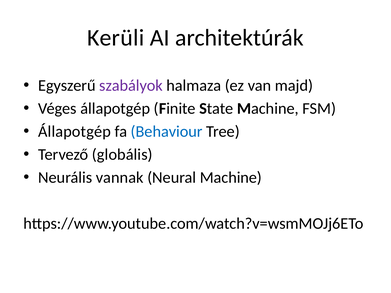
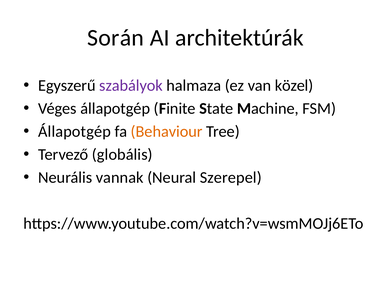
Kerüli: Kerüli -> Során
majd: majd -> közel
Behaviour colour: blue -> orange
Neural Machine: Machine -> Szerepel
